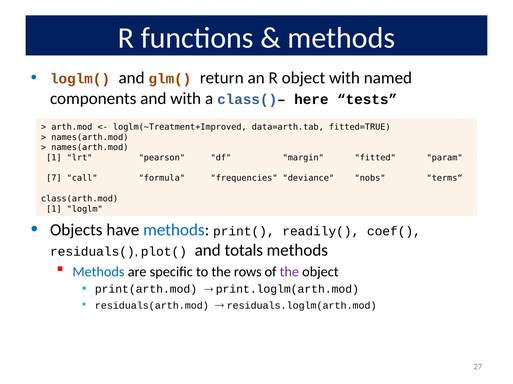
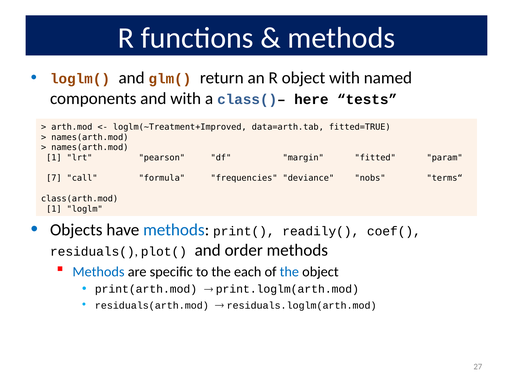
totals: totals -> order
rows: rows -> each
the at (289, 272) colour: purple -> blue
